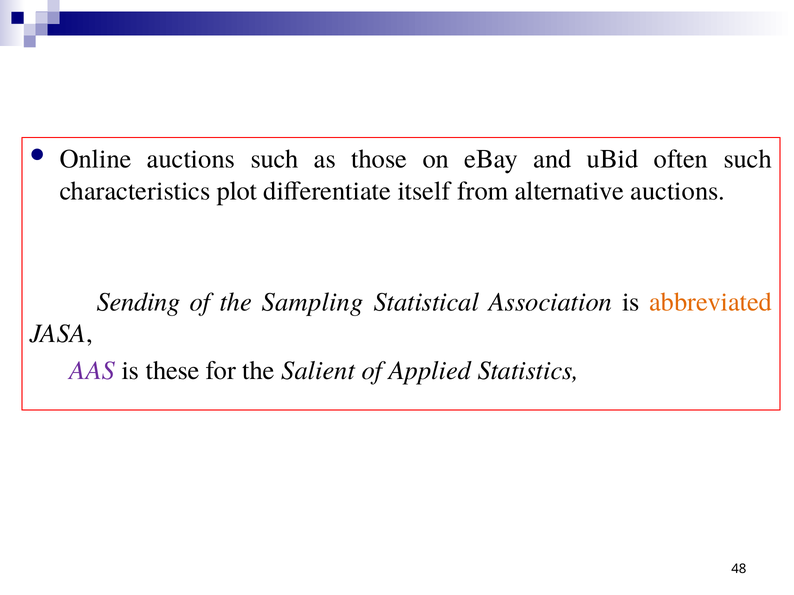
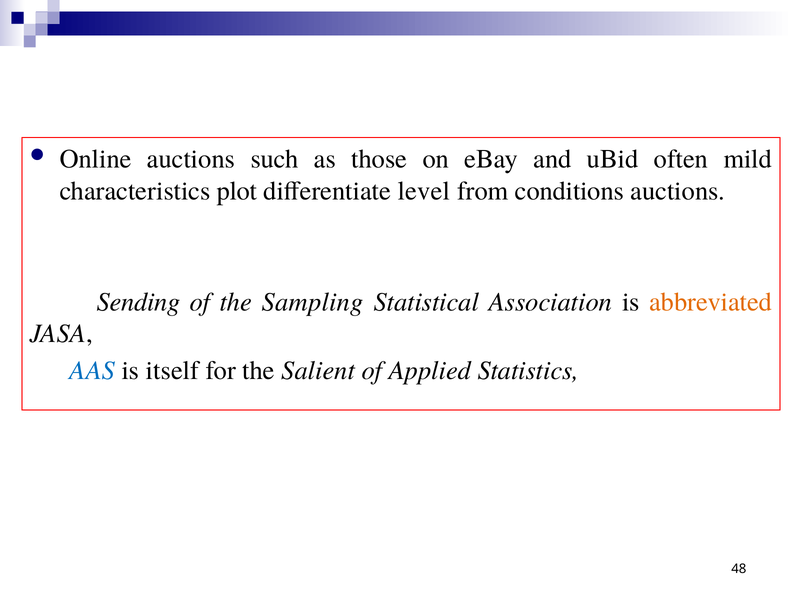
often such: such -> mild
itself: itself -> level
alternative: alternative -> conditions
AAS colour: purple -> blue
these: these -> itself
